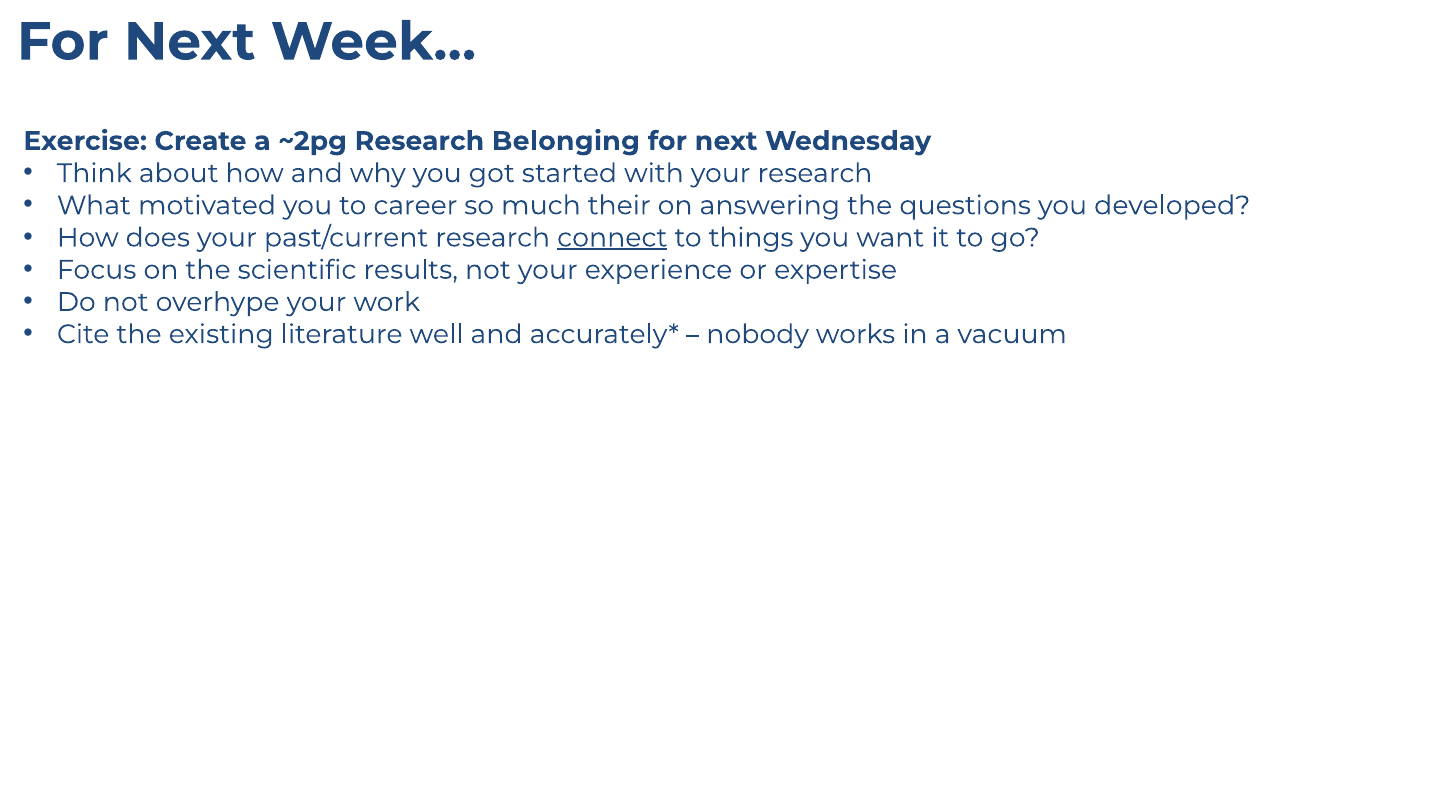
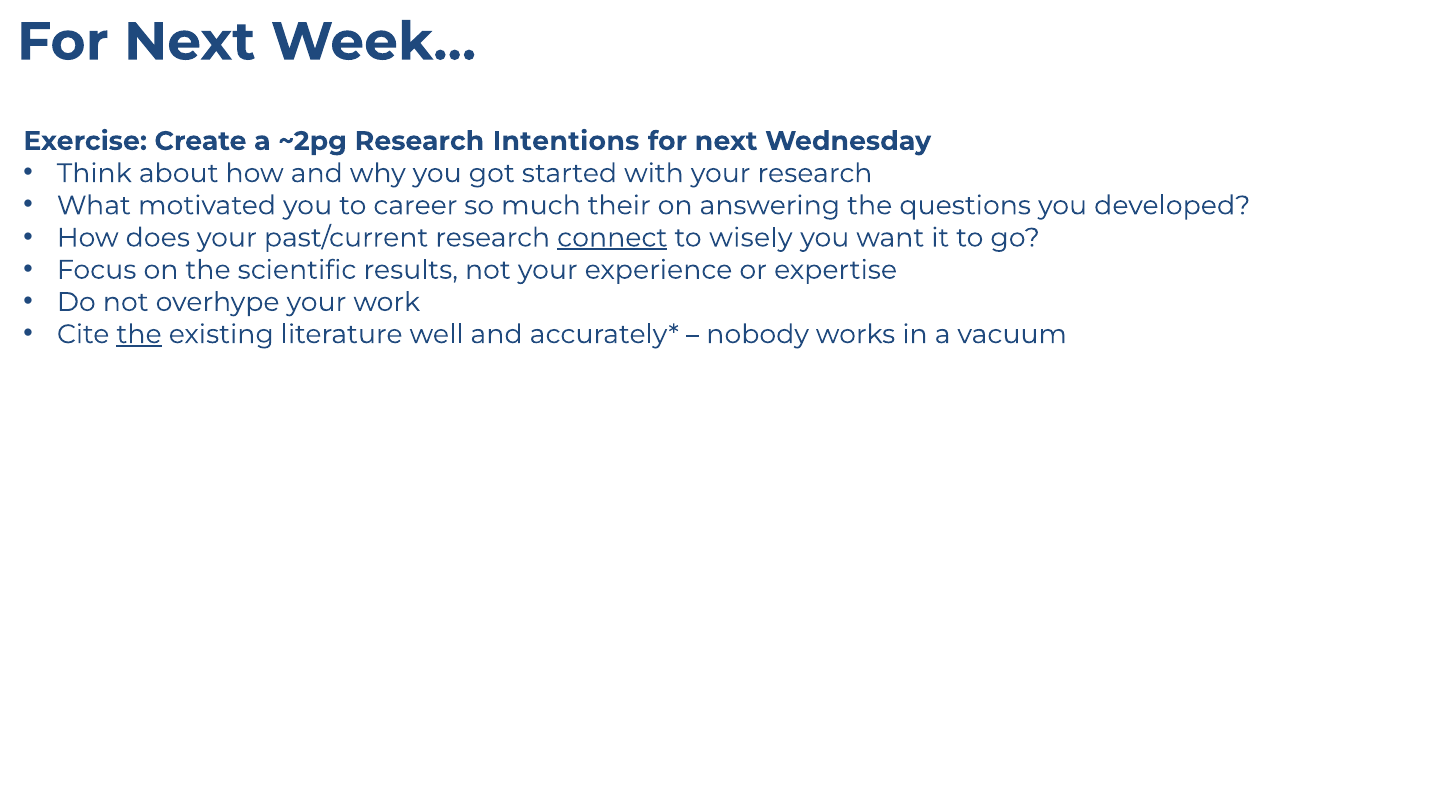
Belonging: Belonging -> Intentions
things: things -> wisely
the at (139, 335) underline: none -> present
